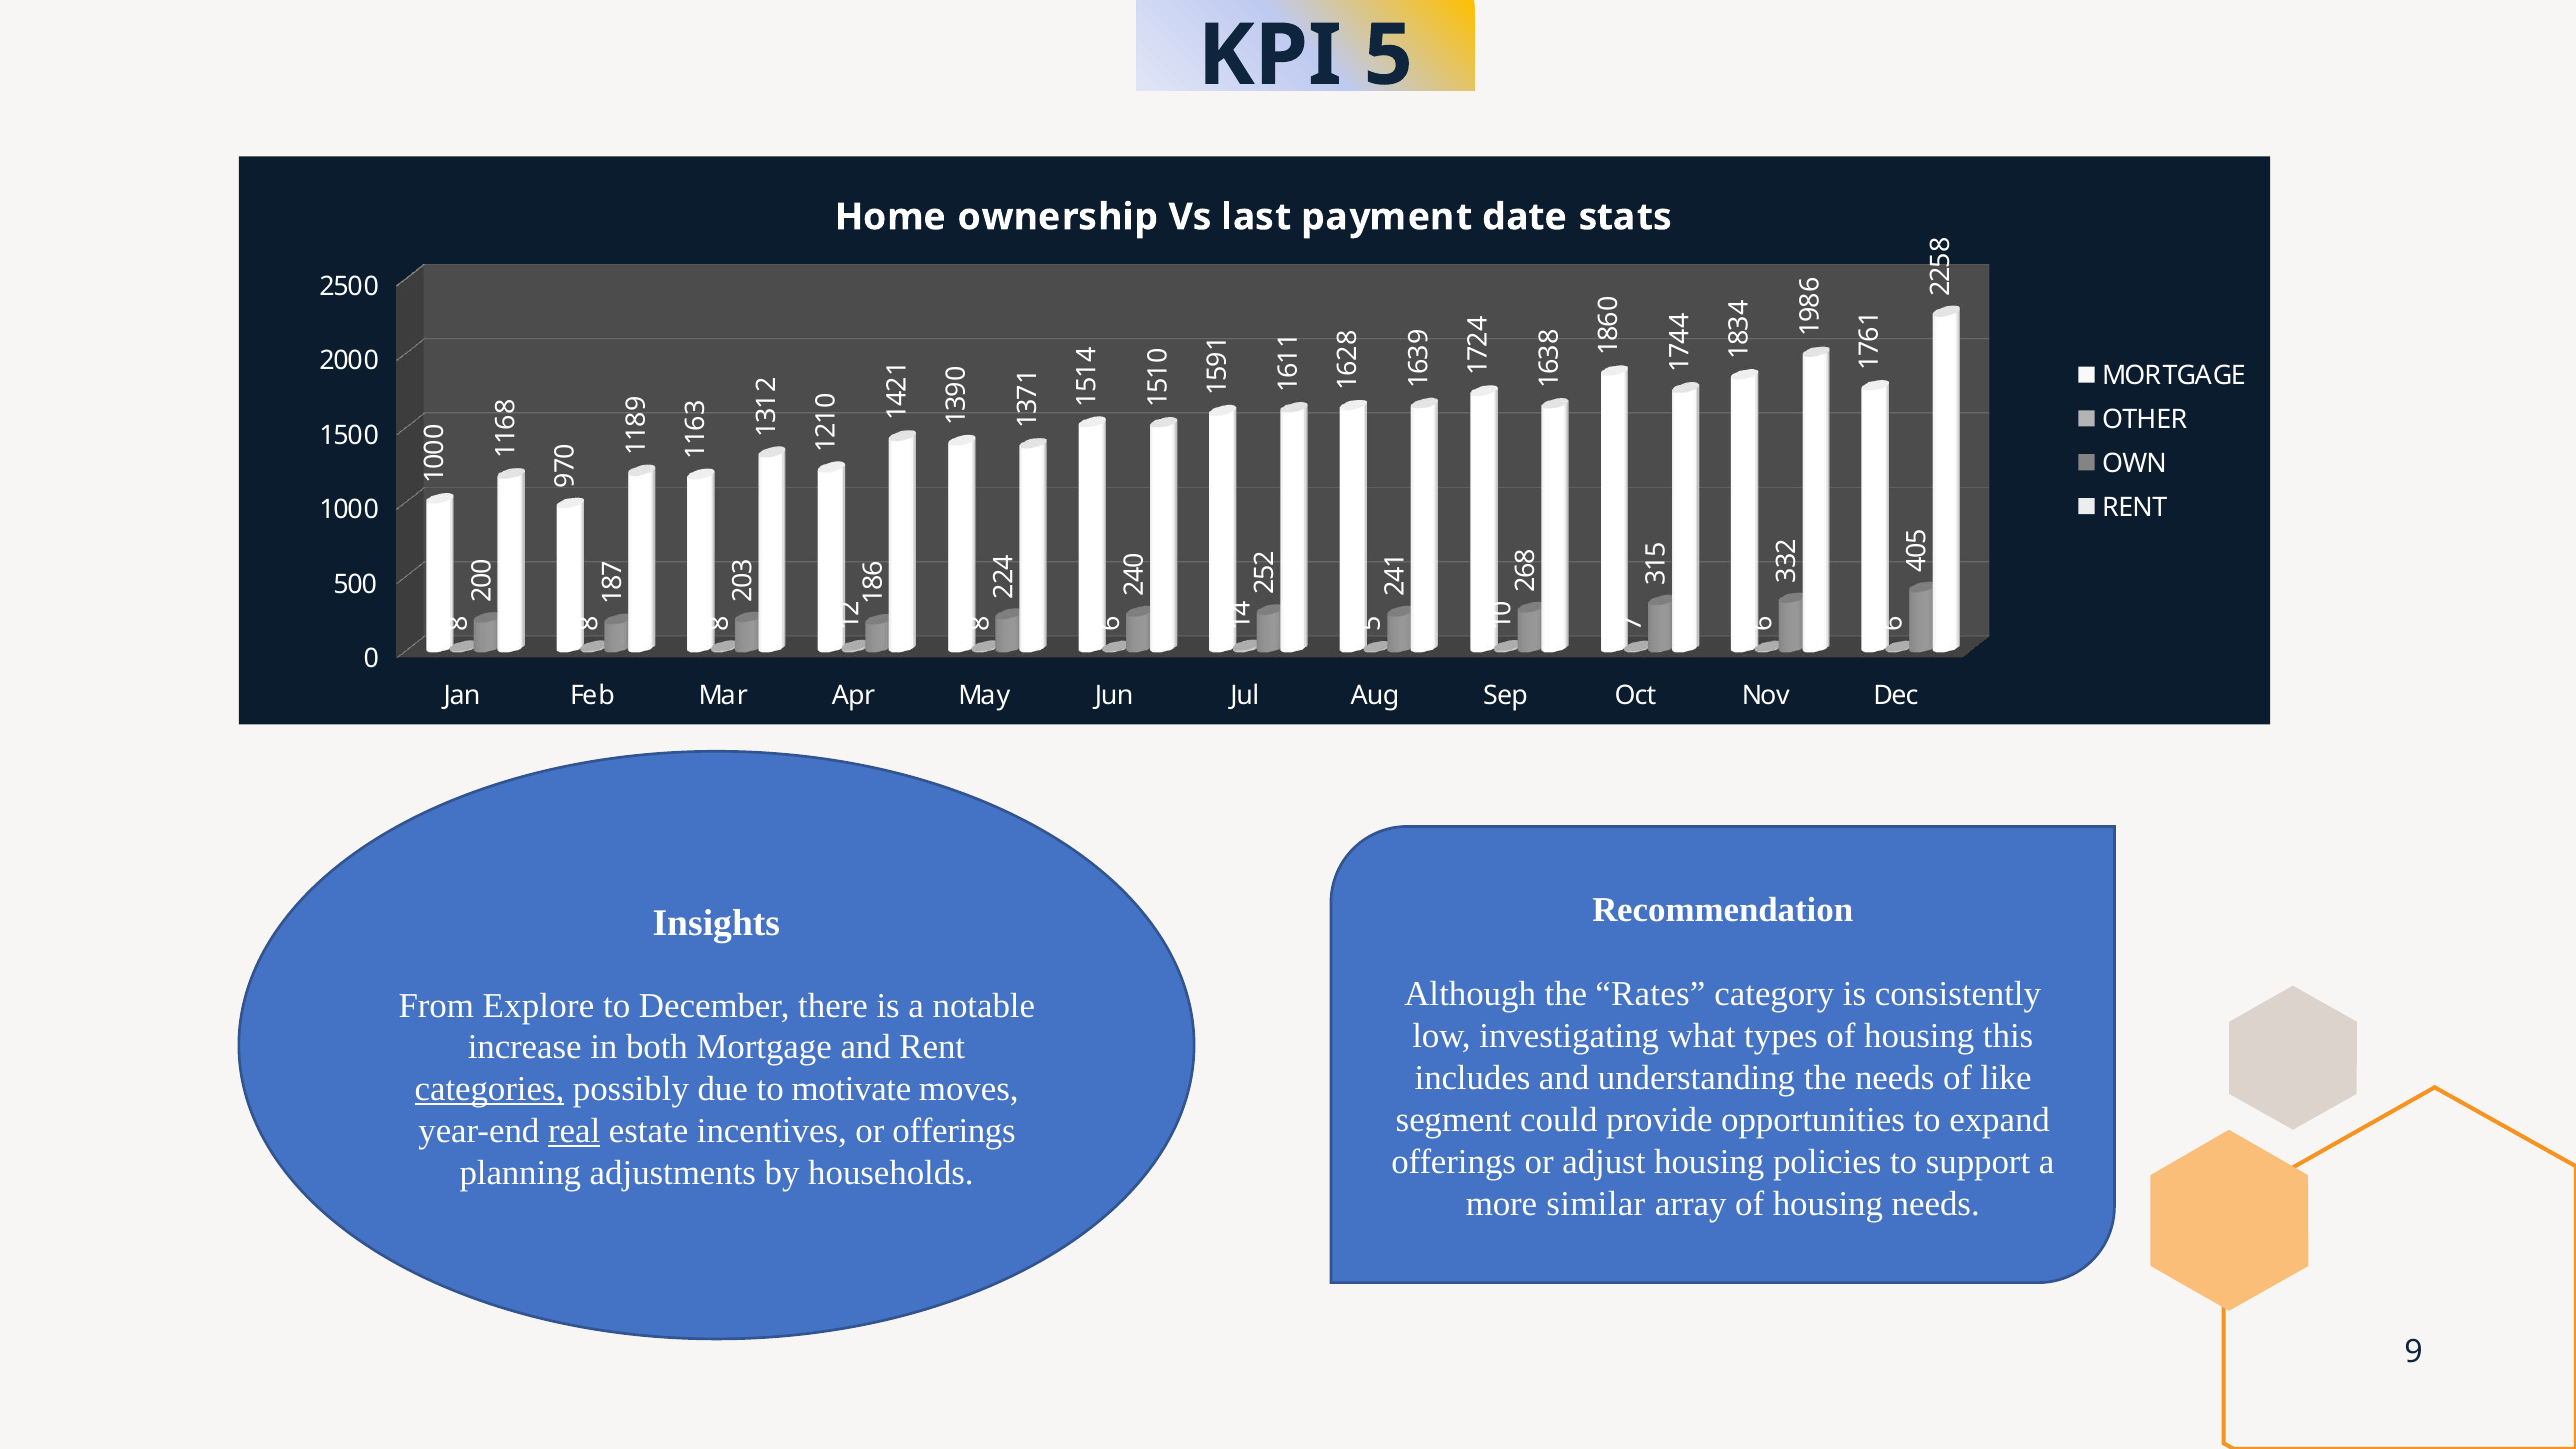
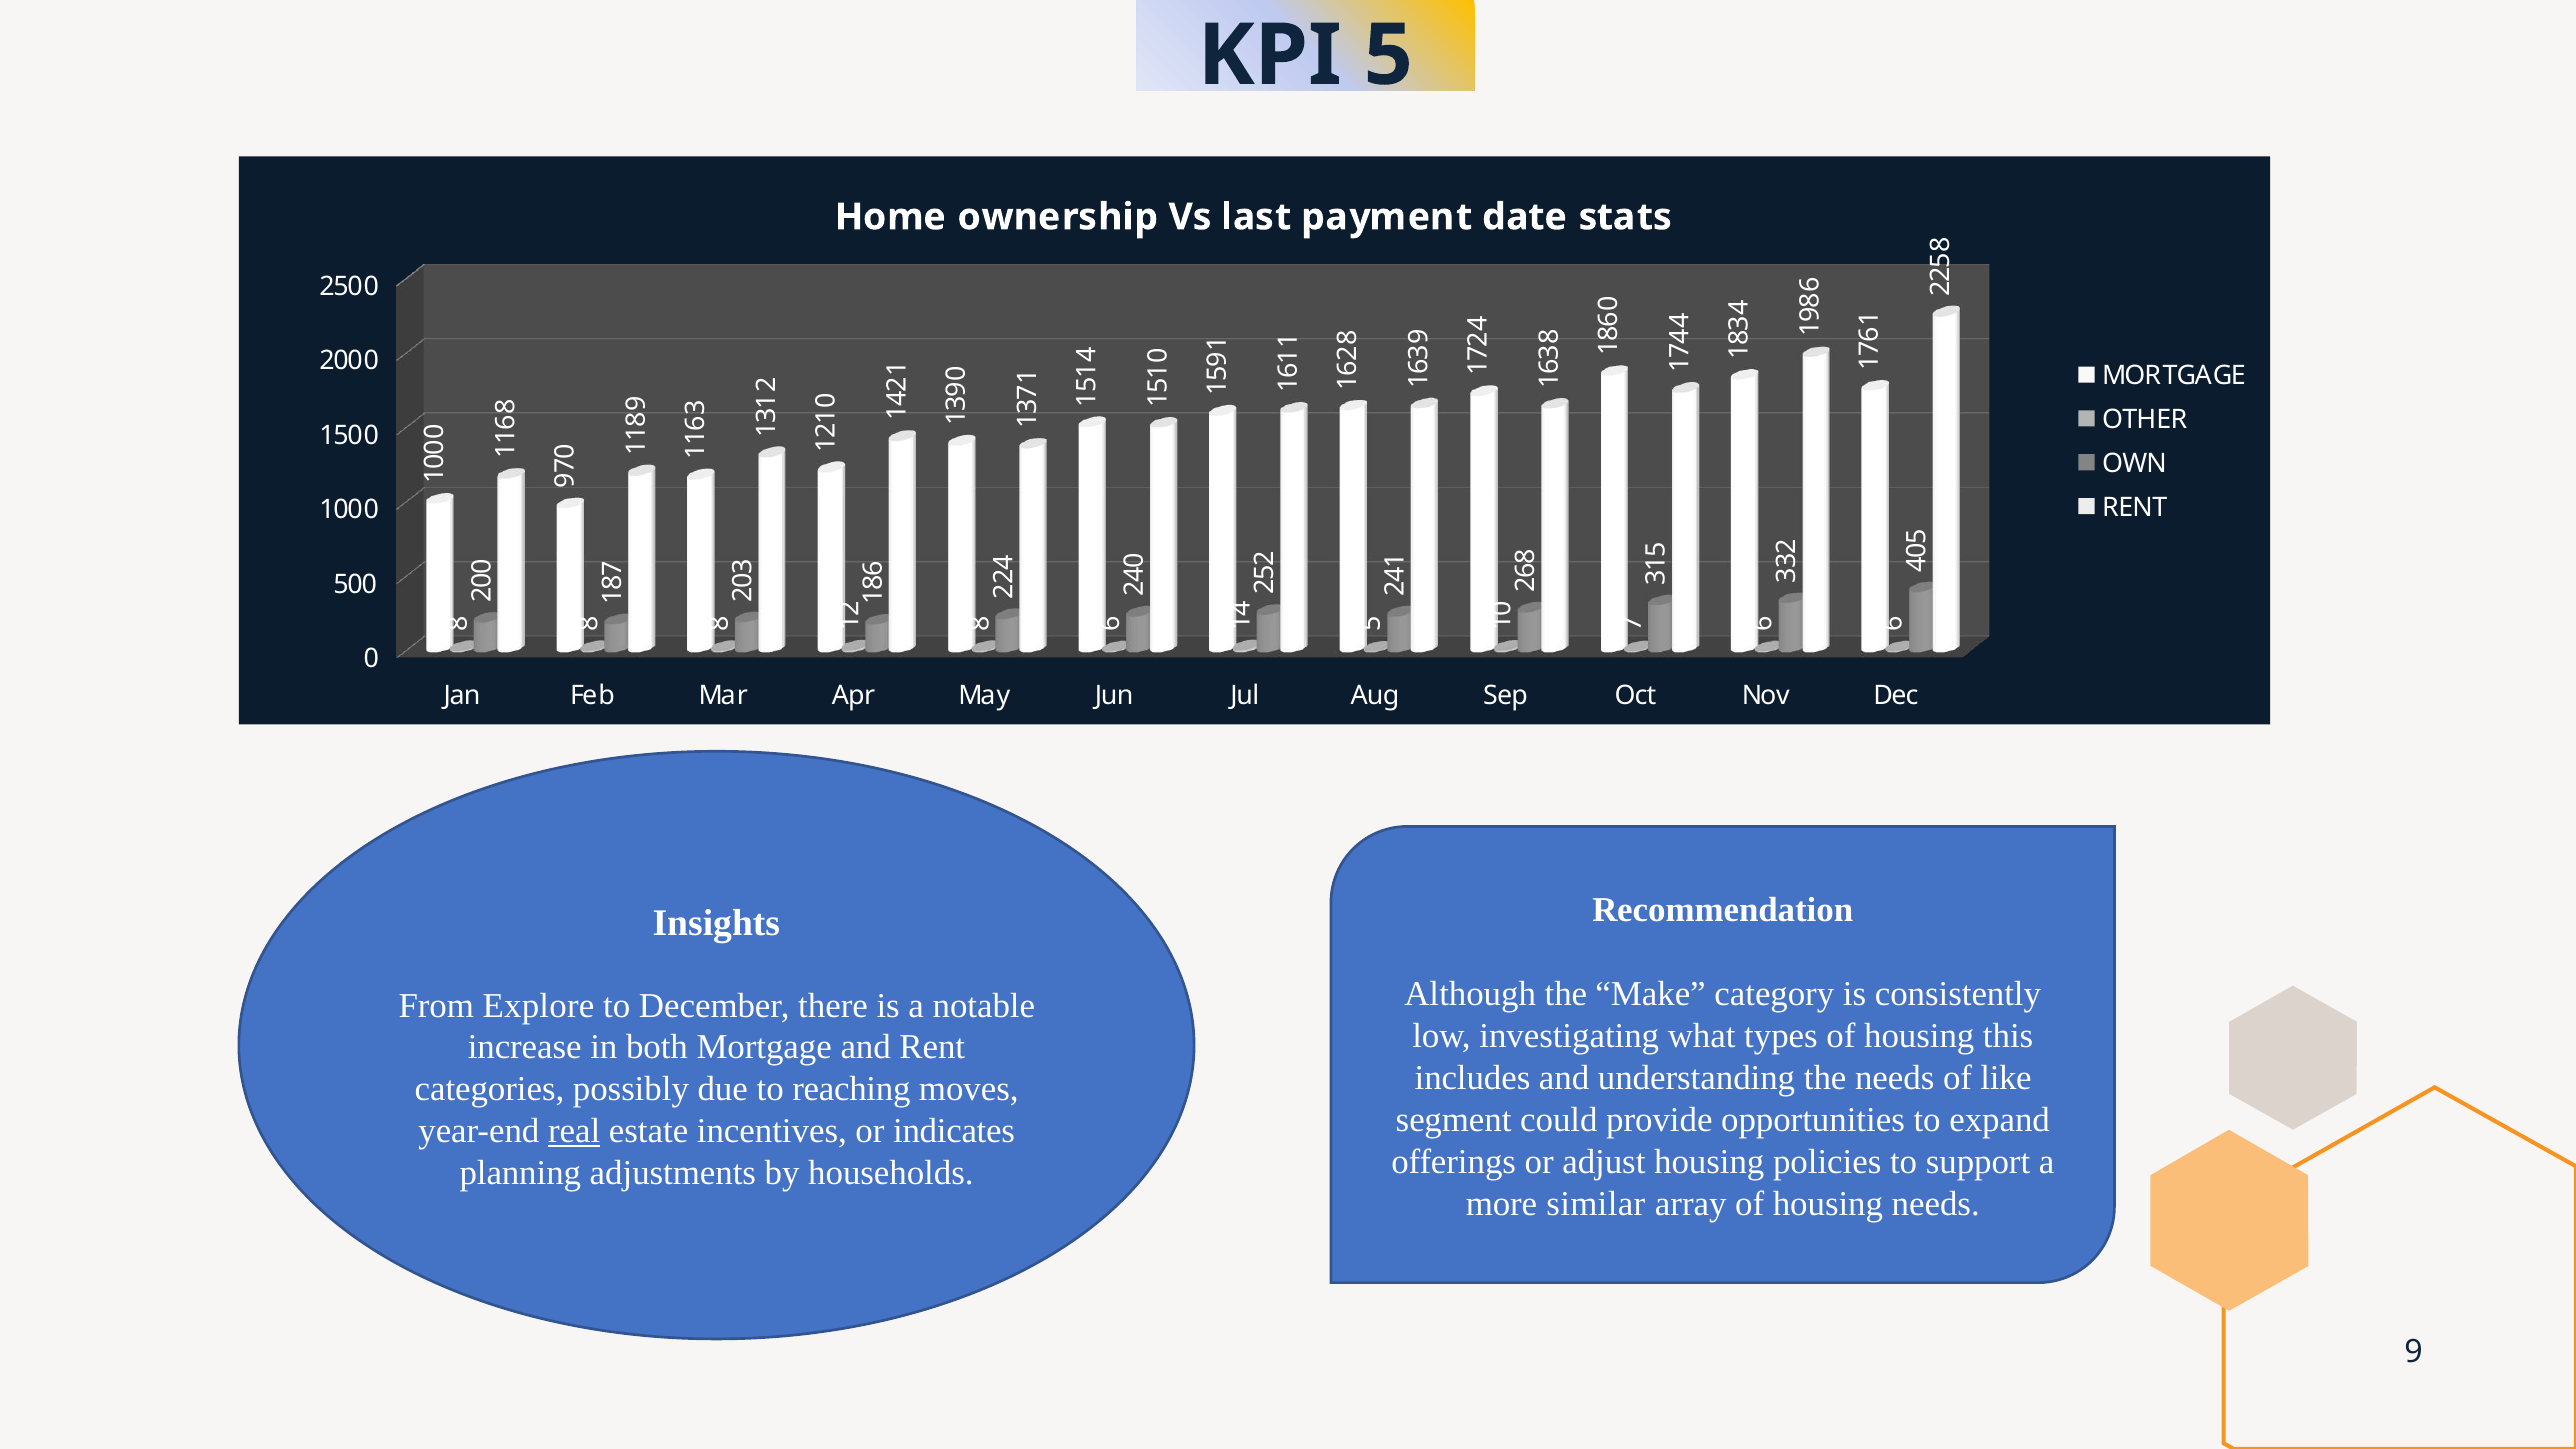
Rates: Rates -> Make
categories underline: present -> none
motivate: motivate -> reaching
or offerings: offerings -> indicates
